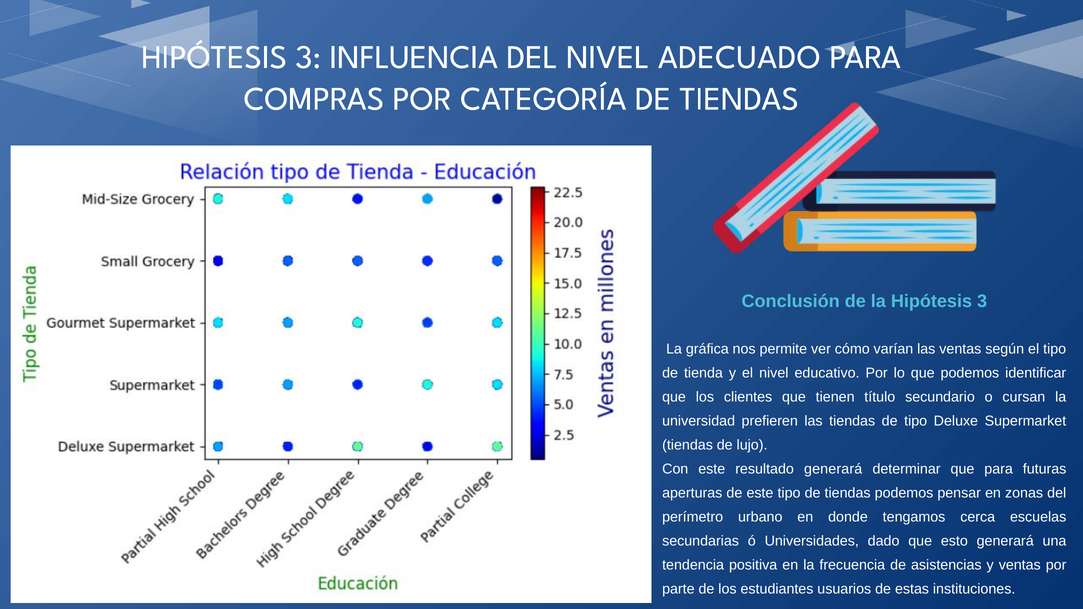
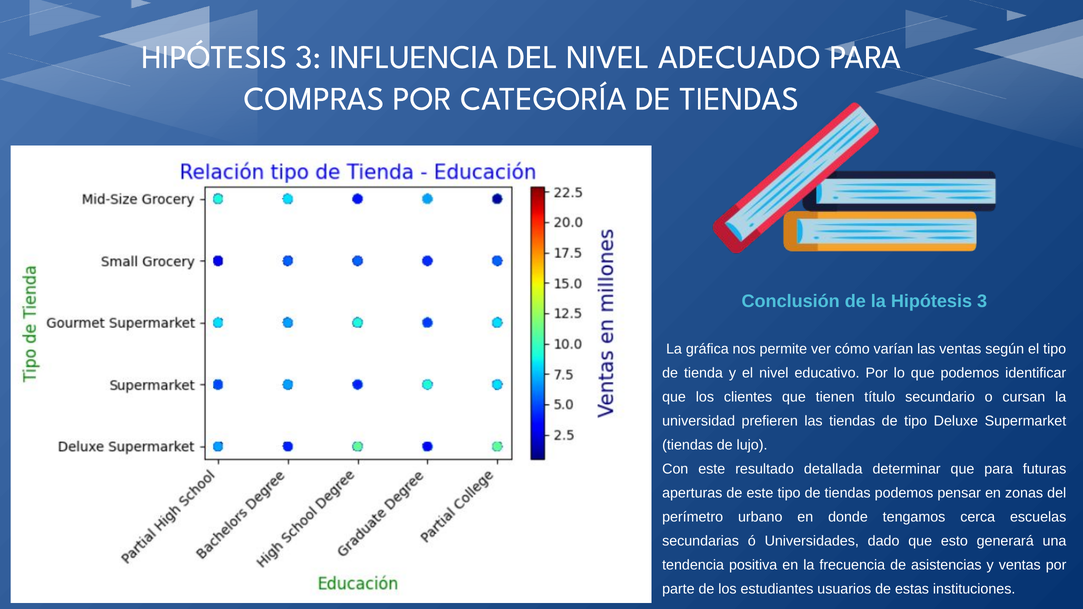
resultado generará: generará -> detallada
